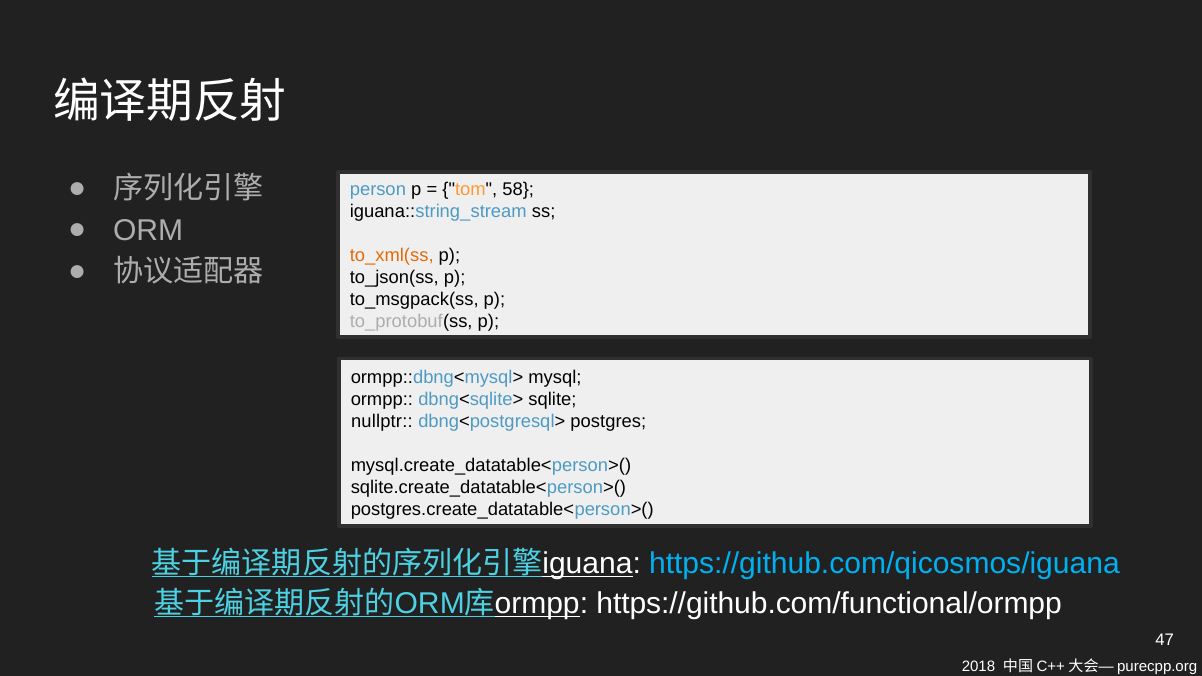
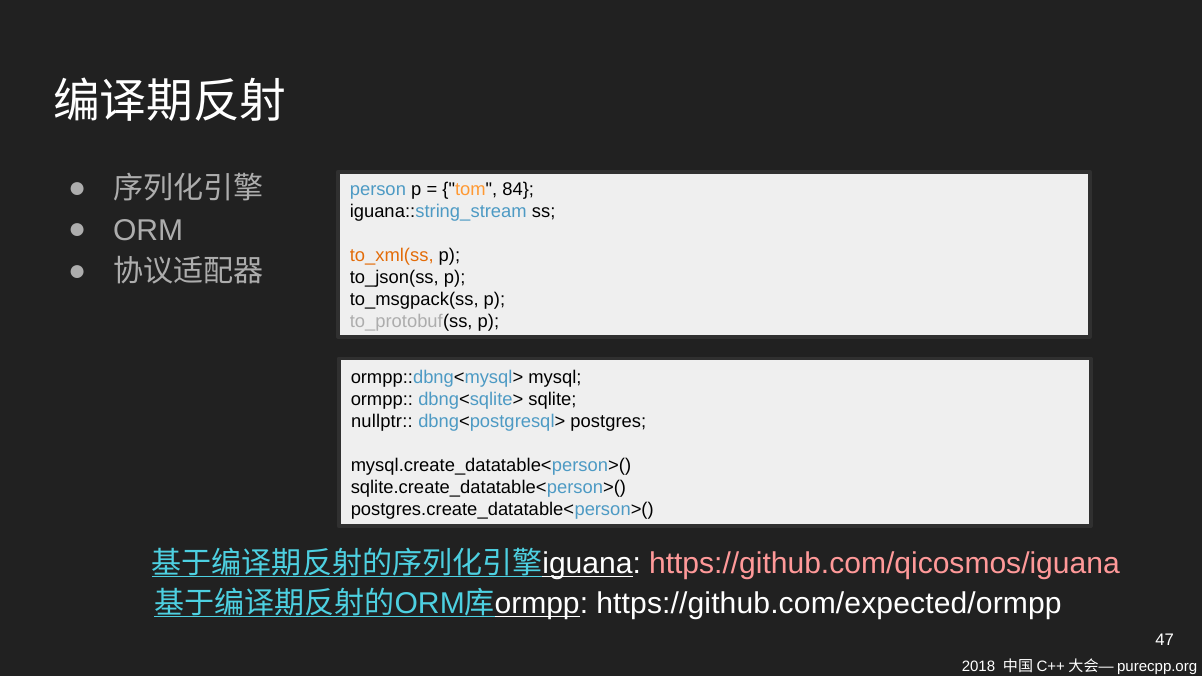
58: 58 -> 84
https://github.com/qicosmos/iguana colour: light blue -> pink
https://github.com/functional/ormpp: https://github.com/functional/ormpp -> https://github.com/expected/ormpp
